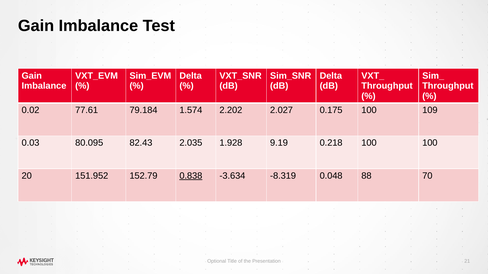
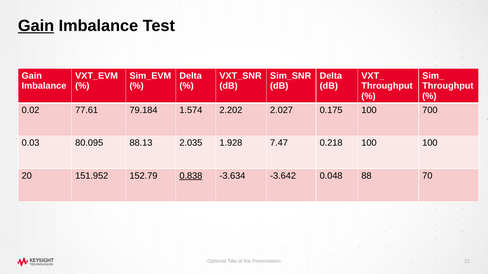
Gain at (36, 26) underline: none -> present
109: 109 -> 700
82.43: 82.43 -> 88.13
9.19: 9.19 -> 7.47
-8.319: -8.319 -> -3.642
